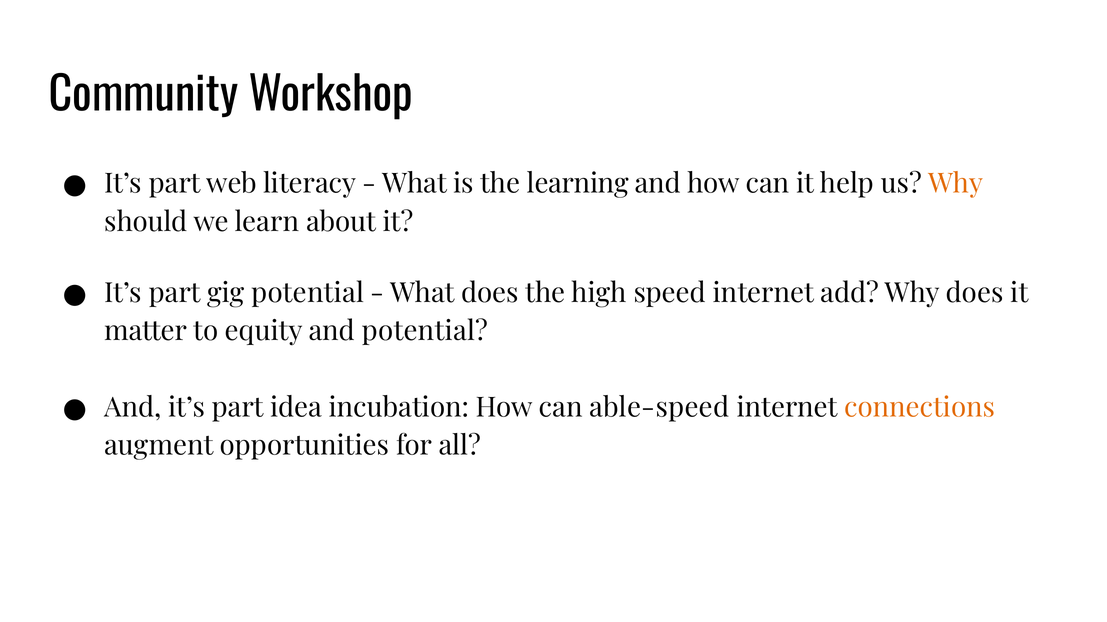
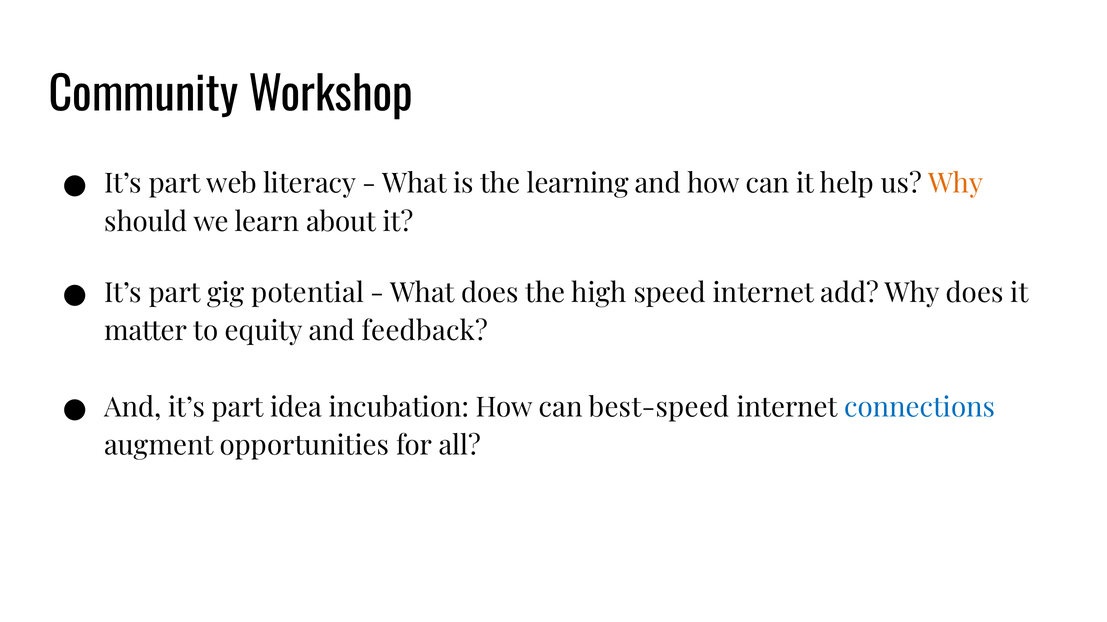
and potential: potential -> feedback
able-speed: able-speed -> best-speed
connections colour: orange -> blue
